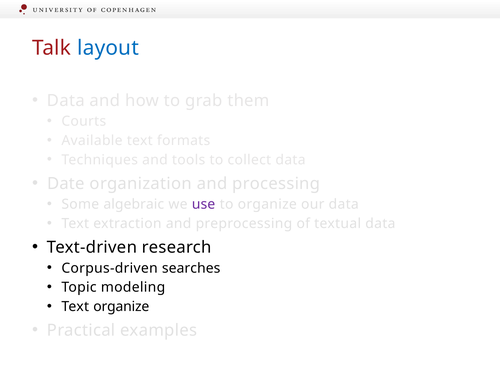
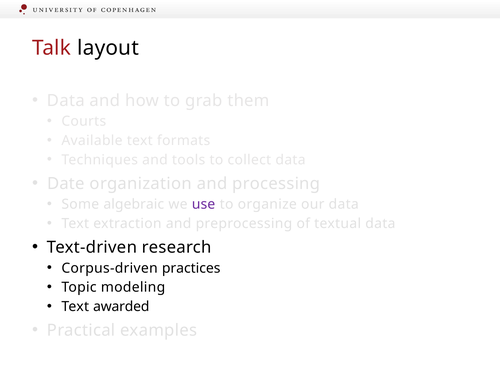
layout colour: blue -> black
searches: searches -> practices
Text organize: organize -> awarded
